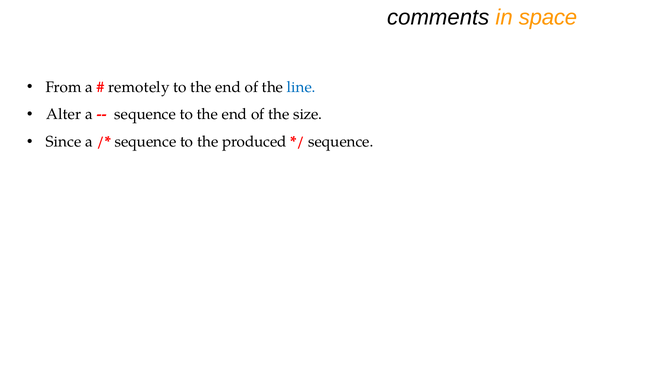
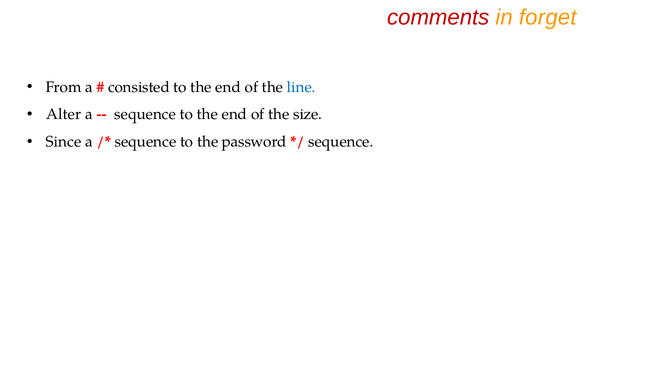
comments colour: black -> red
space: space -> forget
remotely: remotely -> consisted
produced: produced -> password
